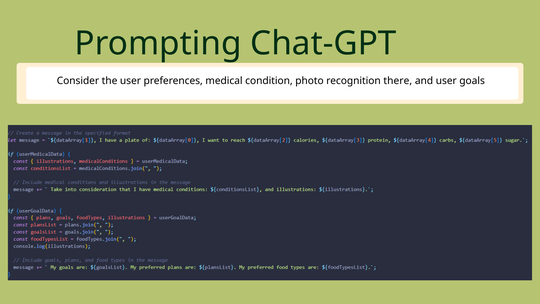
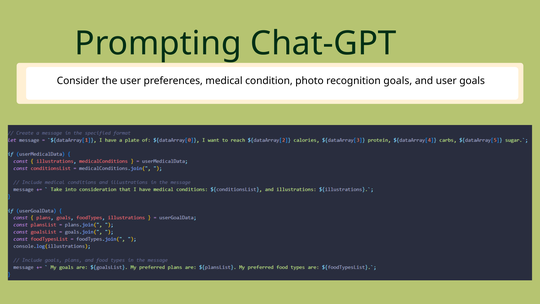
recognition there: there -> goals
